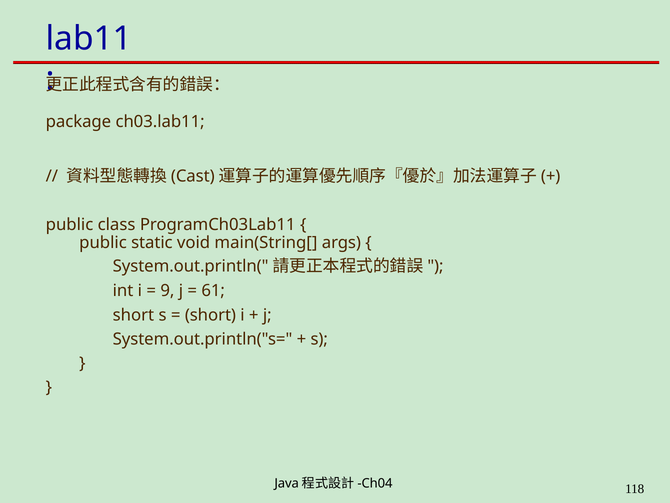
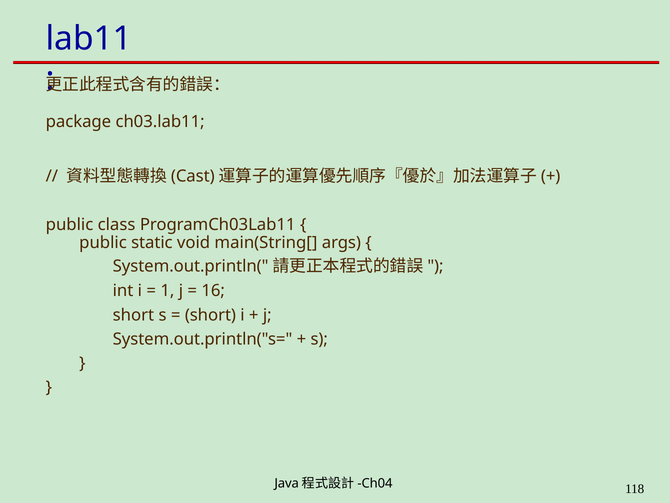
9: 9 -> 1
61: 61 -> 16
